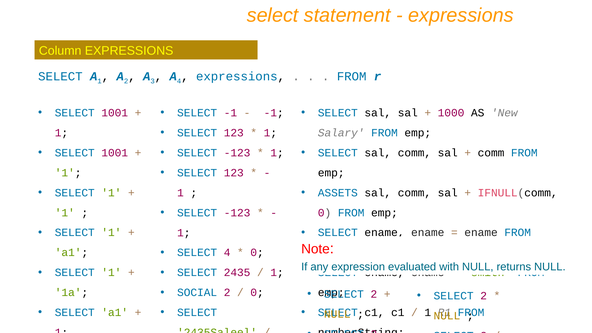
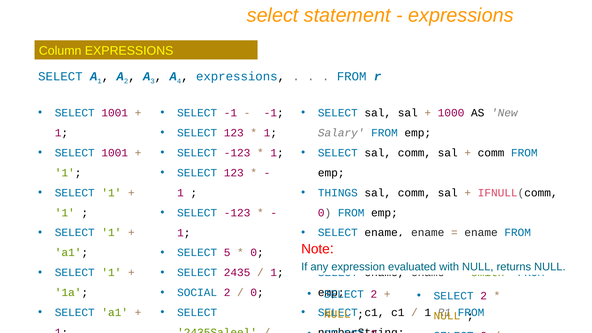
ASSETS: ASSETS -> THINGS
SELECT 4: 4 -> 5
